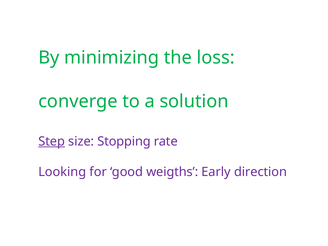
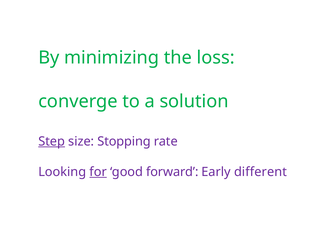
for underline: none -> present
weigths: weigths -> forward
direction: direction -> different
